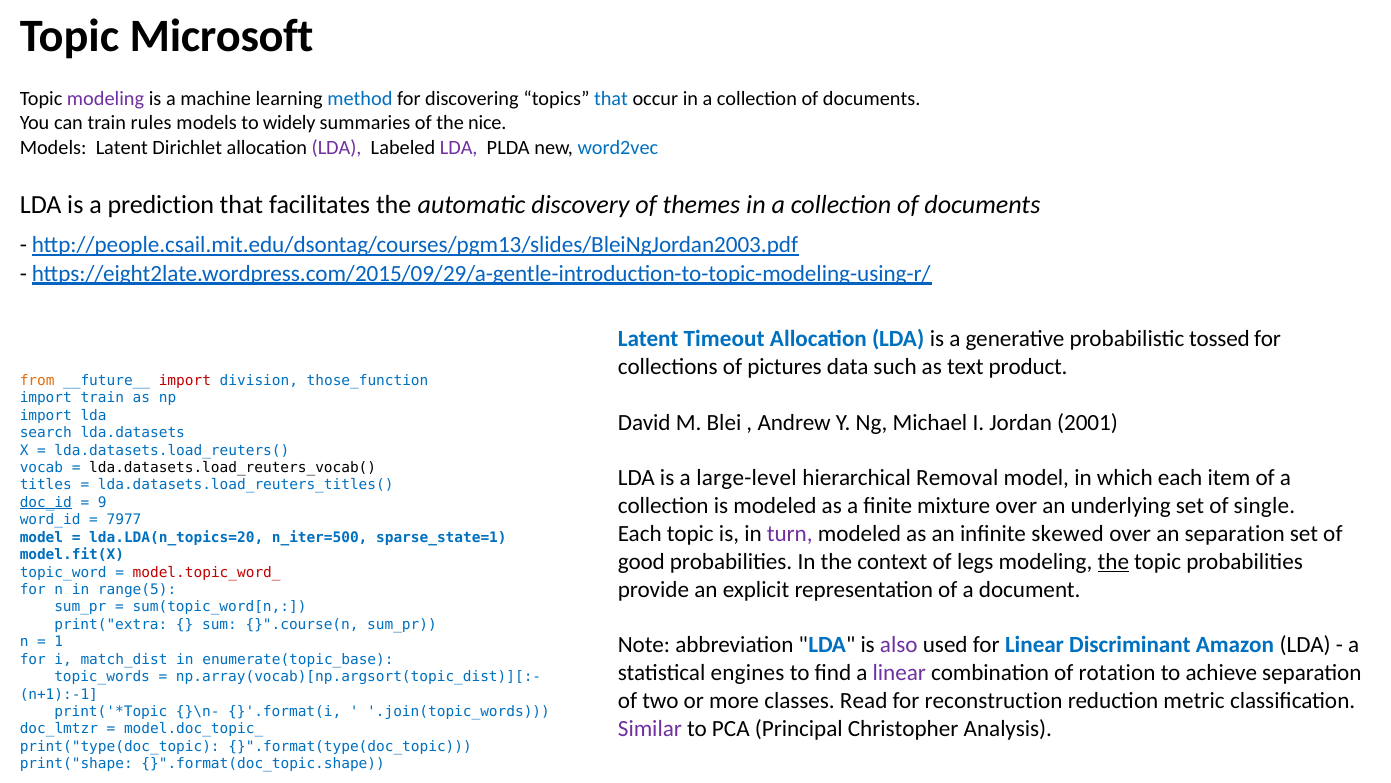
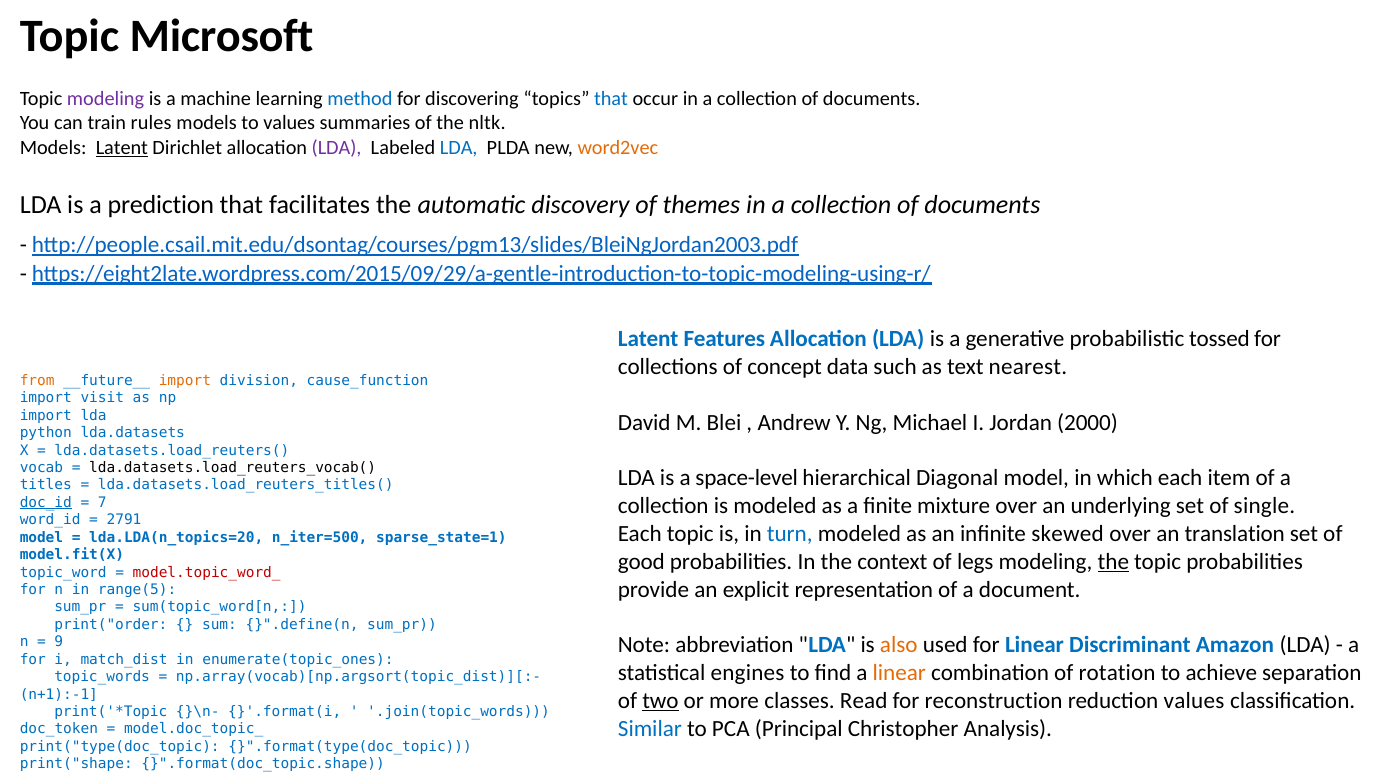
to widely: widely -> values
nice: nice -> nltk
Latent at (122, 147) underline: none -> present
LDA at (459, 147) colour: purple -> blue
word2vec colour: blue -> orange
Timeout: Timeout -> Features
pictures: pictures -> concept
product: product -> nearest
import at (185, 380) colour: red -> orange
those_function: those_function -> cause_function
import train: train -> visit
2001: 2001 -> 2000
search: search -> python
large-level: large-level -> space-level
Removal: Removal -> Diagonal
9: 9 -> 7
7977: 7977 -> 2791
turn colour: purple -> blue
an separation: separation -> translation
print("extra: print("extra -> print("order
}".course(n: }".course(n -> }".define(n
1: 1 -> 9
also colour: purple -> orange
enumerate(topic_base: enumerate(topic_base -> enumerate(topic_ones
linear at (899, 673) colour: purple -> orange
two underline: none -> present
reduction metric: metric -> values
Similar colour: purple -> blue
doc_lmtzr: doc_lmtzr -> doc_token
